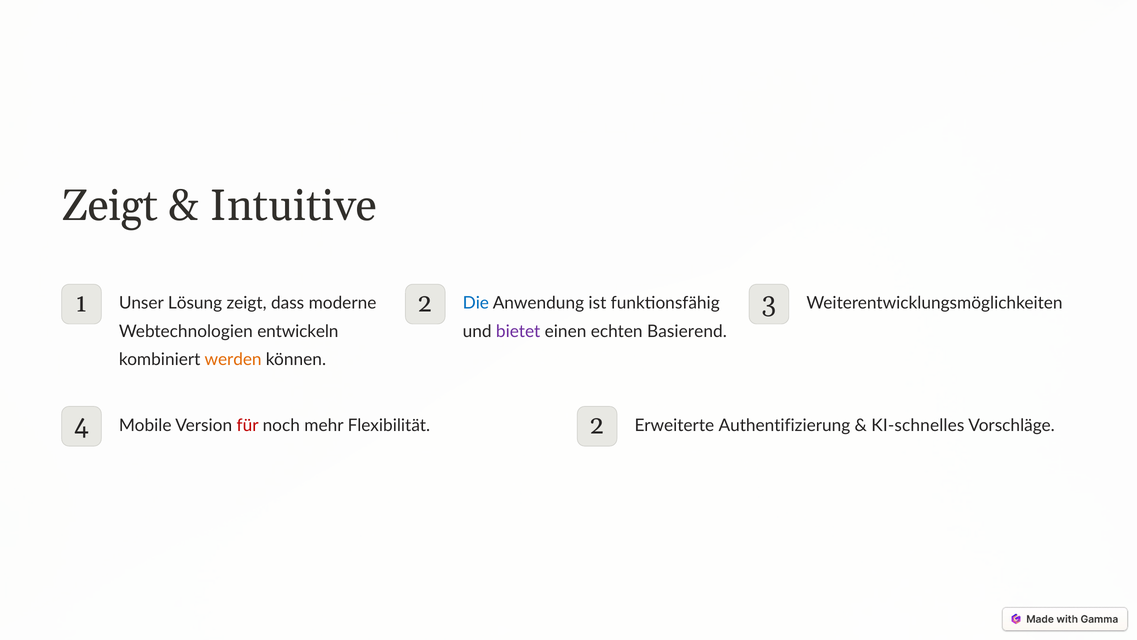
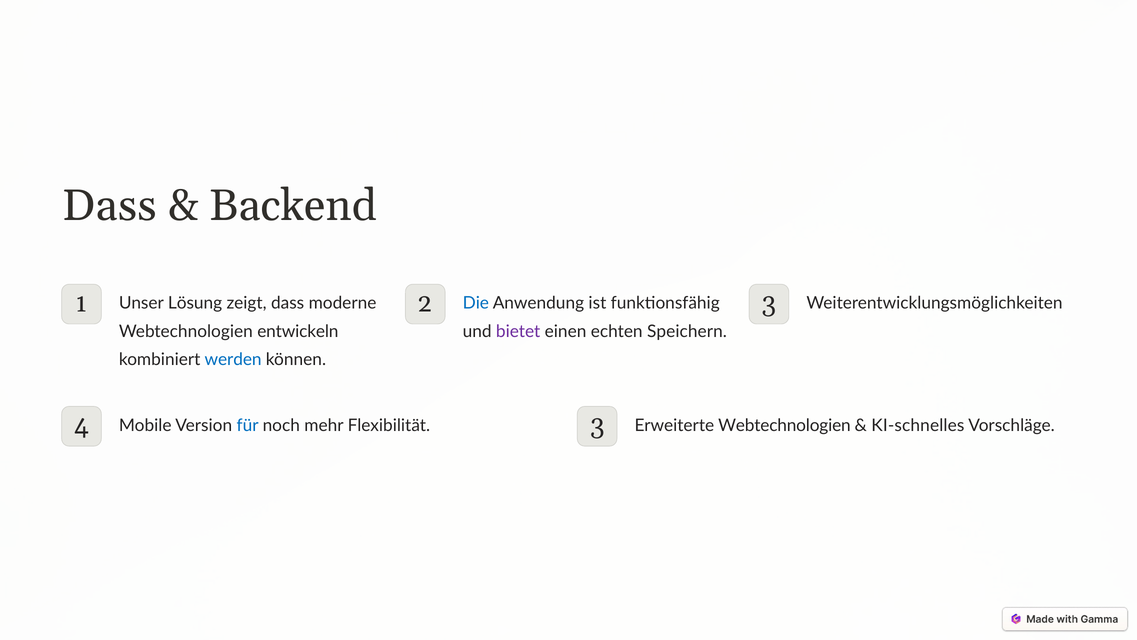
Zeigt at (110, 205): Zeigt -> Dass
Intuitive: Intuitive -> Backend
Basierend: Basierend -> Speichern
werden colour: orange -> blue
für colour: red -> blue
Flexibilität 2: 2 -> 3
Erweiterte Authentifizierung: Authentifizierung -> Webtechnologien
